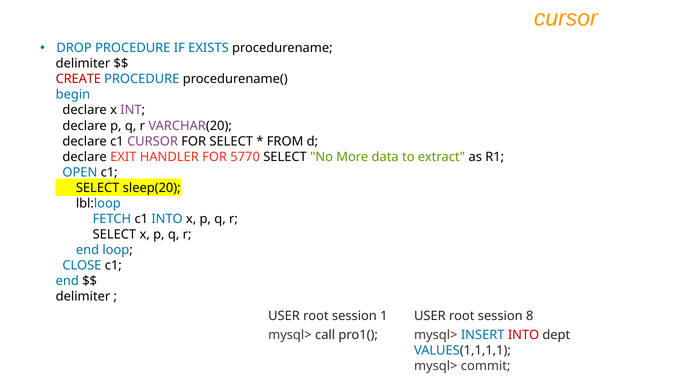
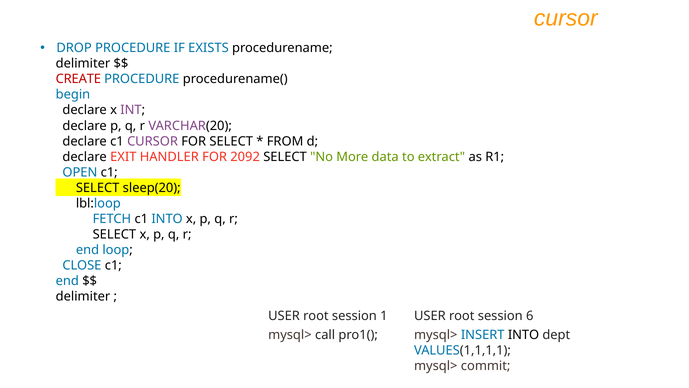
5770: 5770 -> 2092
8: 8 -> 6
INTO at (524, 334) colour: red -> black
